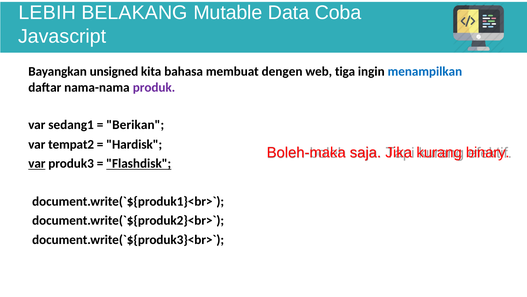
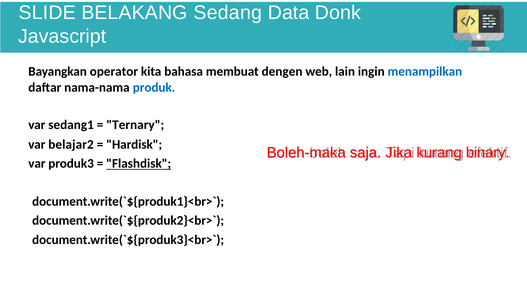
LEBIH: LEBIH -> SLIDE
Mutable: Mutable -> Sedang
Coba: Coba -> Donk
unsigned: unsigned -> operator
tiga: tiga -> lain
produk colour: purple -> blue
Berikan: Berikan -> Ternary
tempat2: tempat2 -> belajar2
var at (37, 163) underline: present -> none
